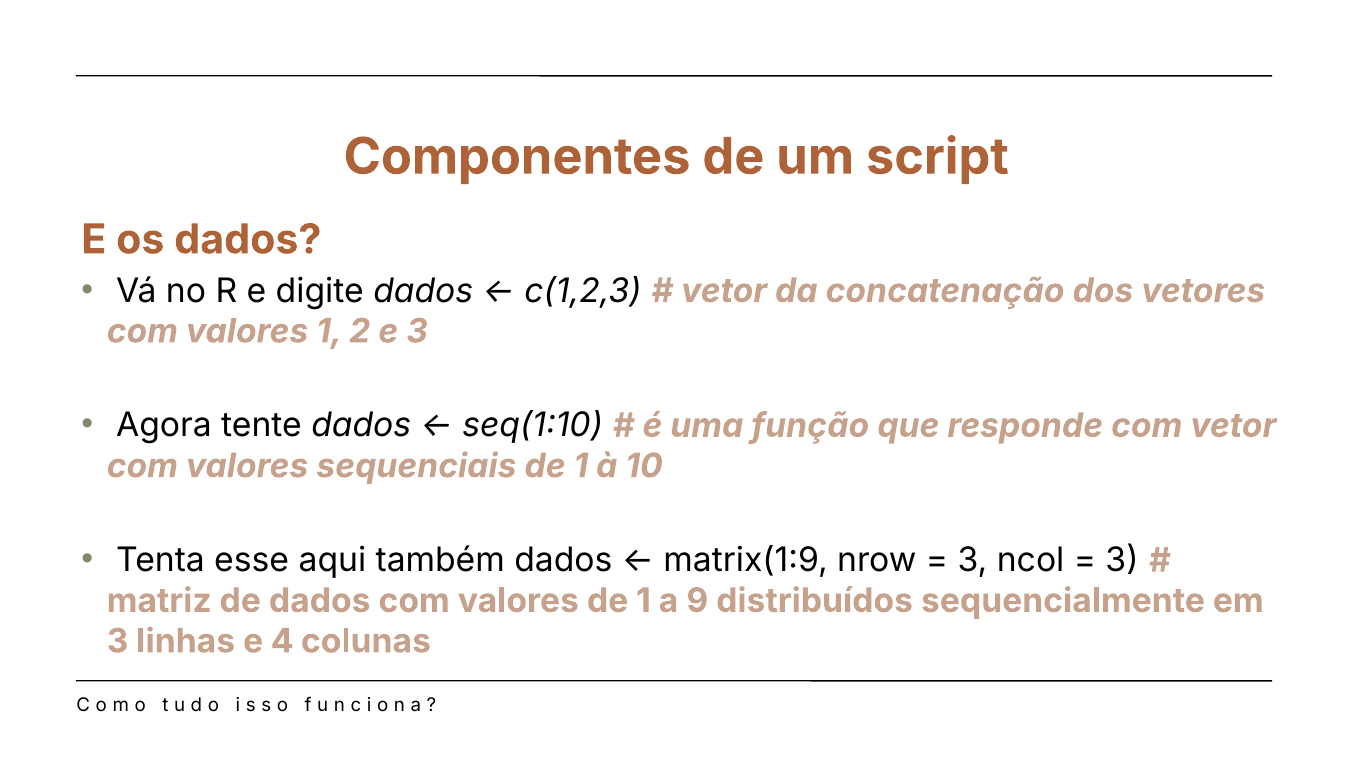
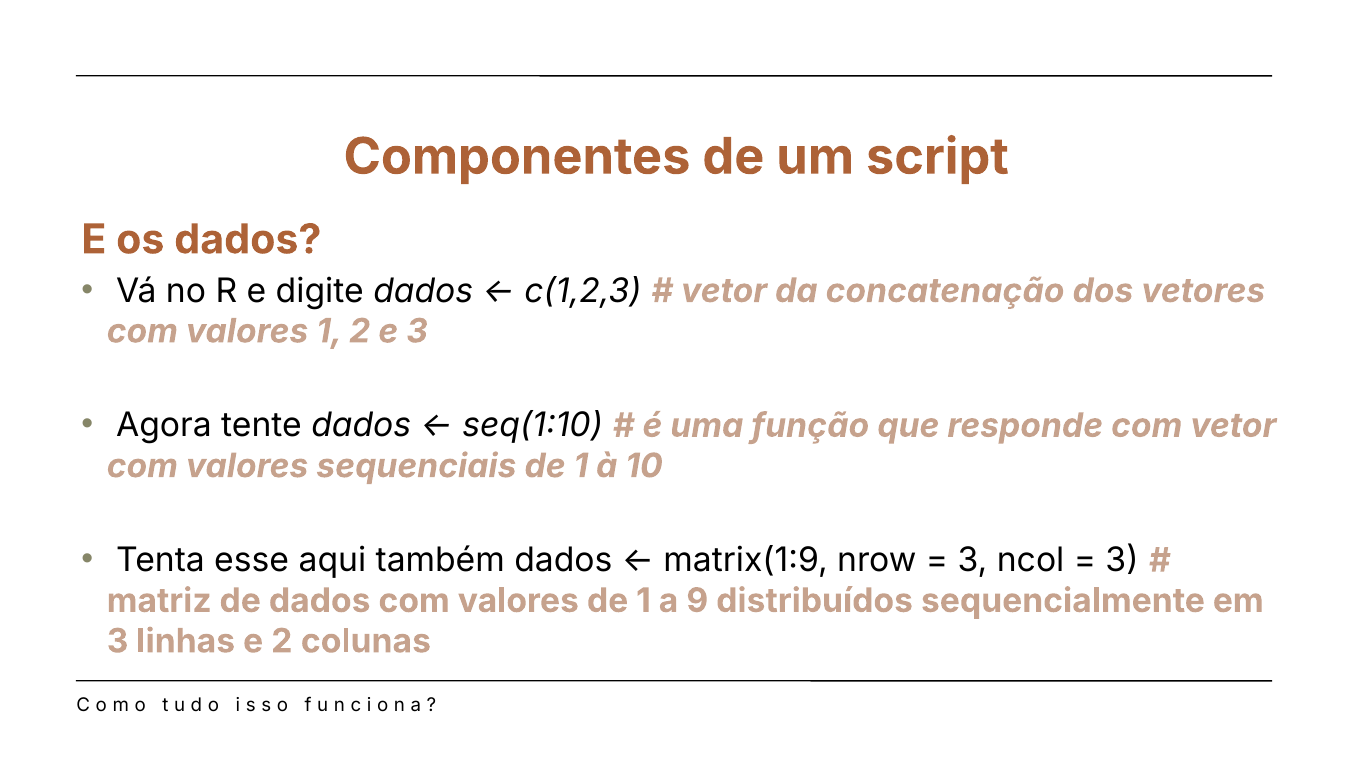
e 4: 4 -> 2
